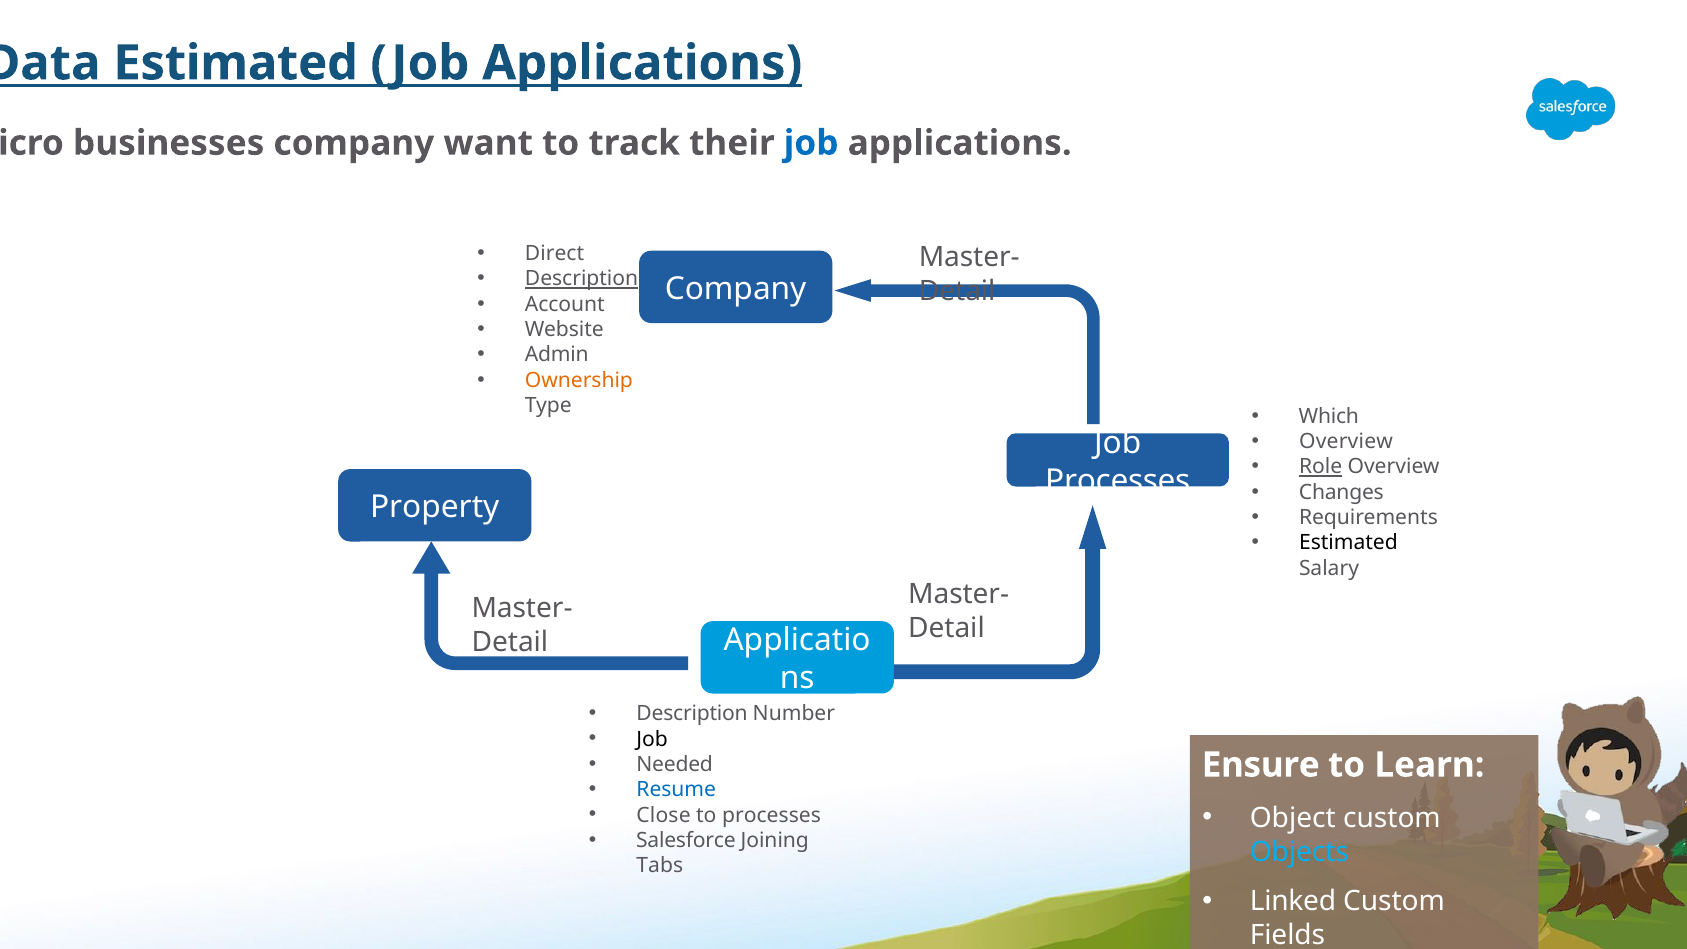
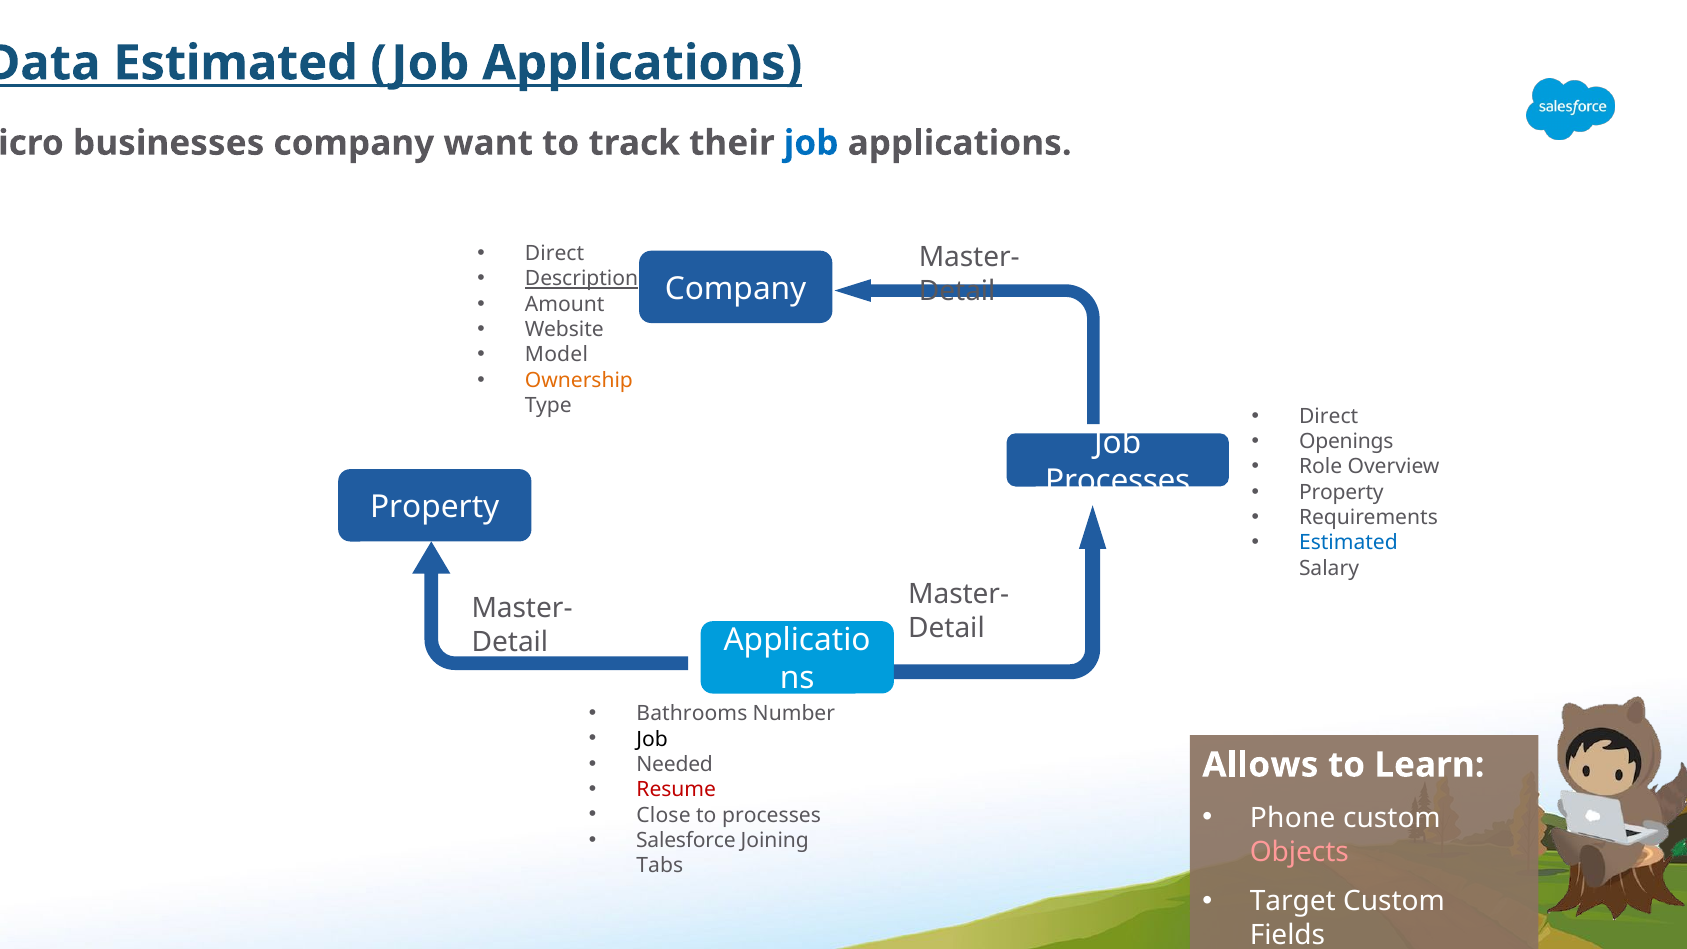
Account: Account -> Amount
Admin: Admin -> Model
Which at (1329, 416): Which -> Direct
Overview at (1346, 442): Overview -> Openings
Role underline: present -> none
Changes at (1341, 492): Changes -> Property
Estimated at (1348, 543) colour: black -> blue
Description at (692, 714): Description -> Bathrooms
Ensure: Ensure -> Allows
Resume colour: blue -> red
Object: Object -> Phone
Objects colour: light blue -> pink
Linked: Linked -> Target
